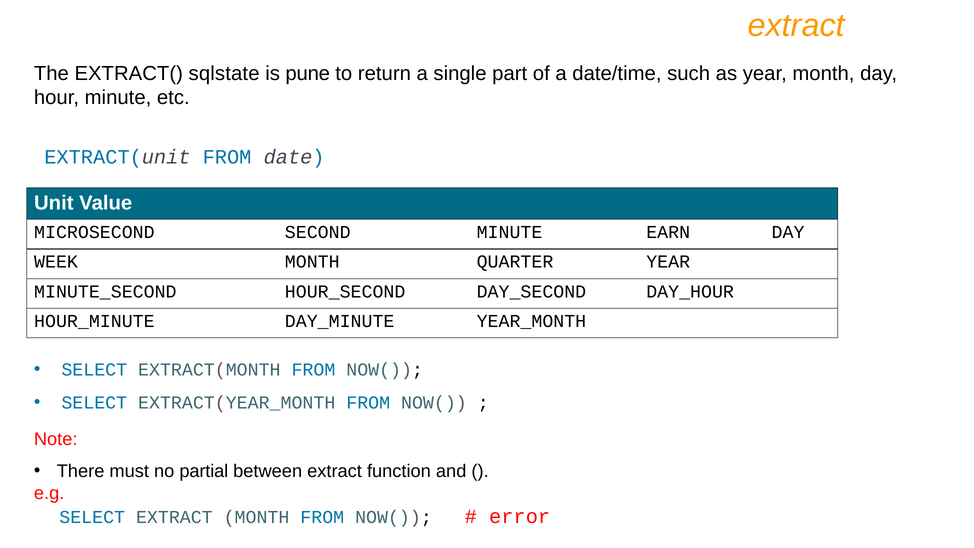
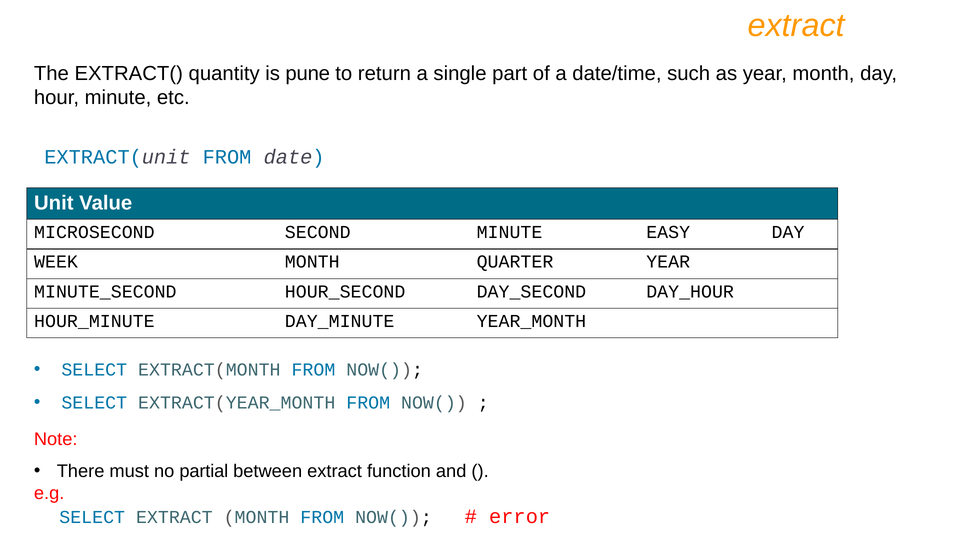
sqlstate: sqlstate -> quantity
EARN: EARN -> EASY
